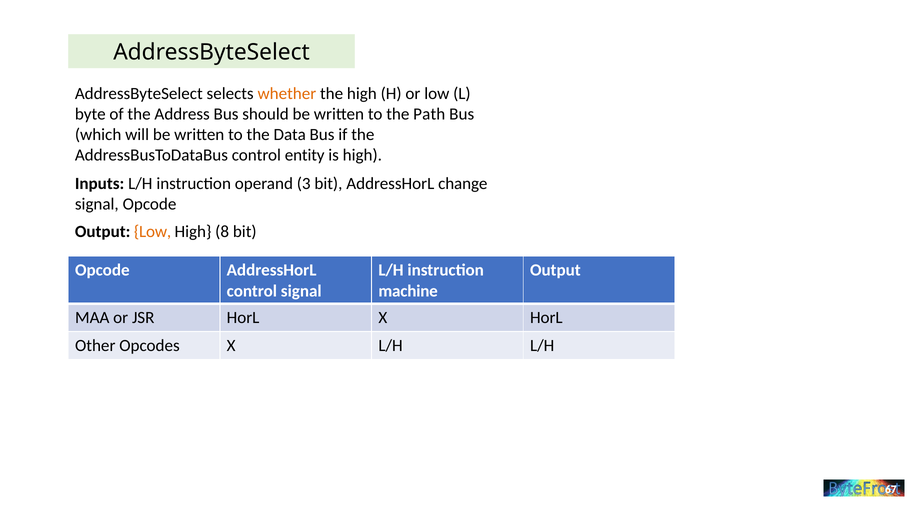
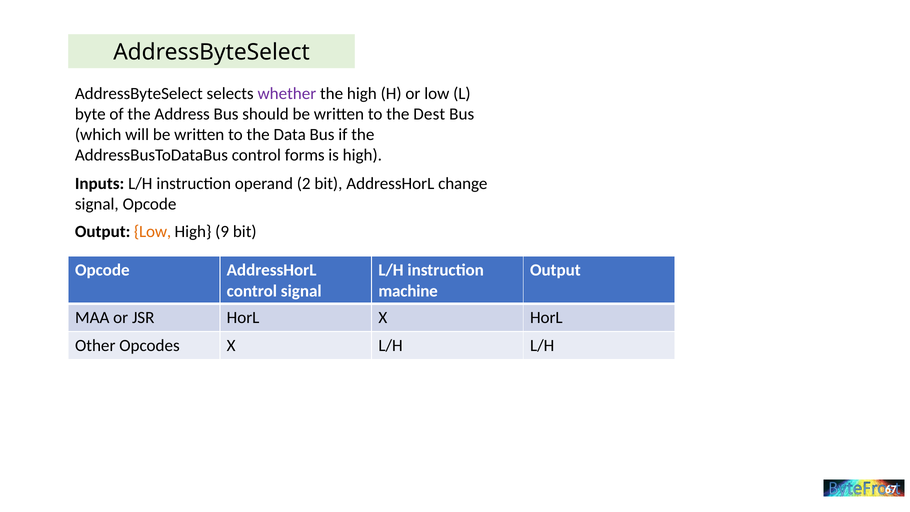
whether colour: orange -> purple
Path: Path -> Dest
entity: entity -> forms
3: 3 -> 2
8: 8 -> 9
